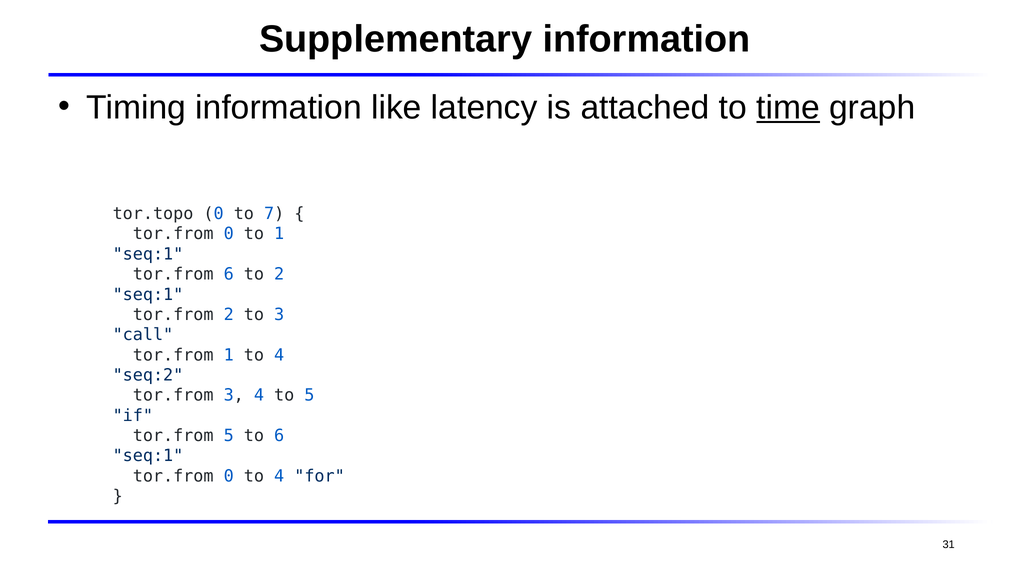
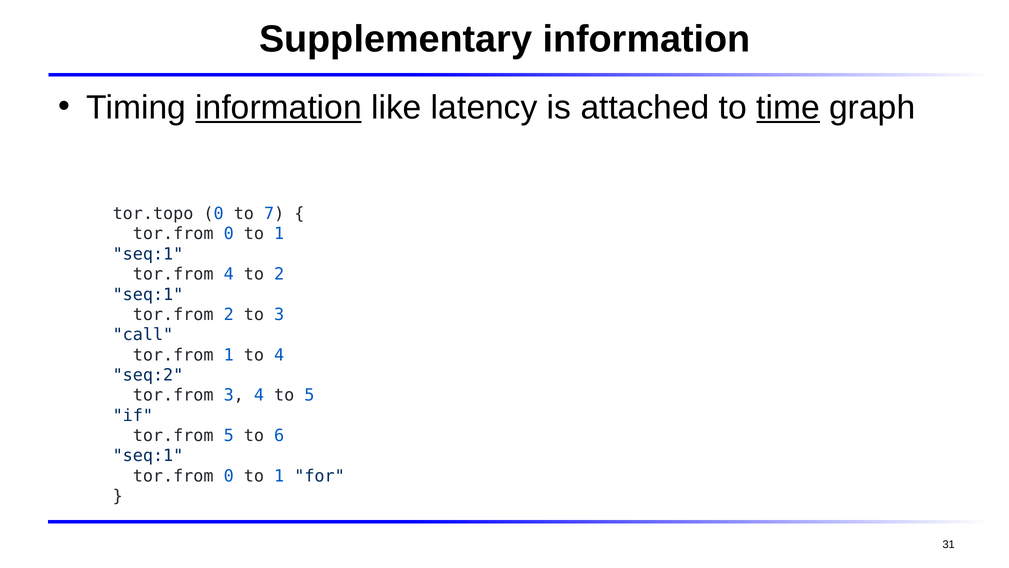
information at (279, 107) underline: none -> present
tor.from 6: 6 -> 4
4 at (279, 476): 4 -> 1
